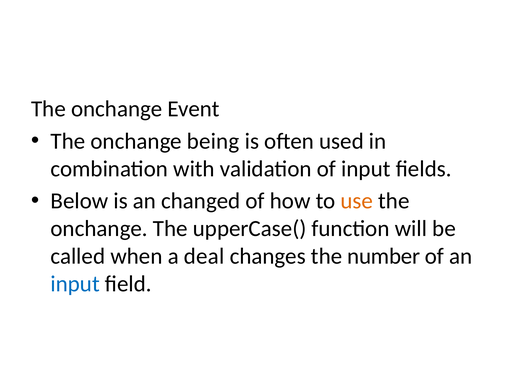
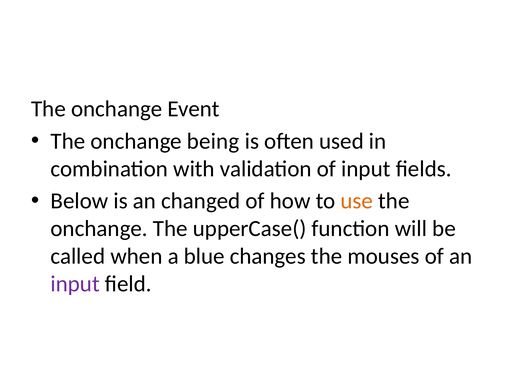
deal: deal -> blue
number: number -> mouses
input at (75, 284) colour: blue -> purple
